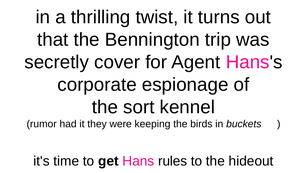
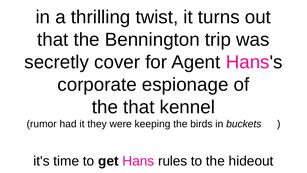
the sort: sort -> that
